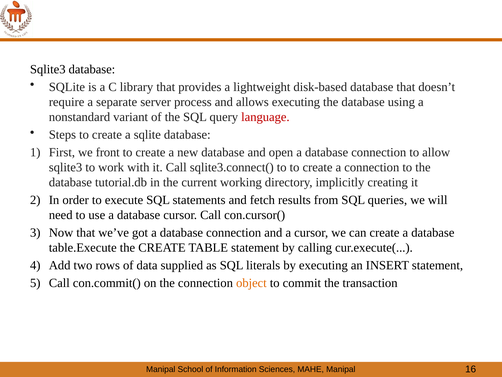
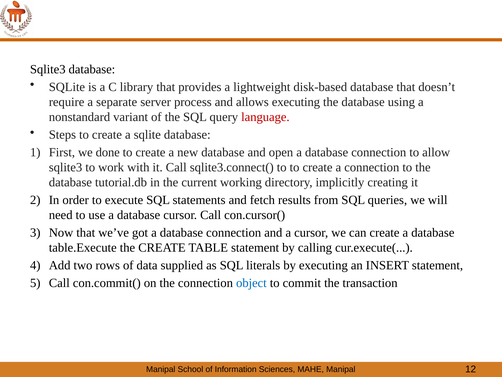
front: front -> done
object colour: orange -> blue
16: 16 -> 12
